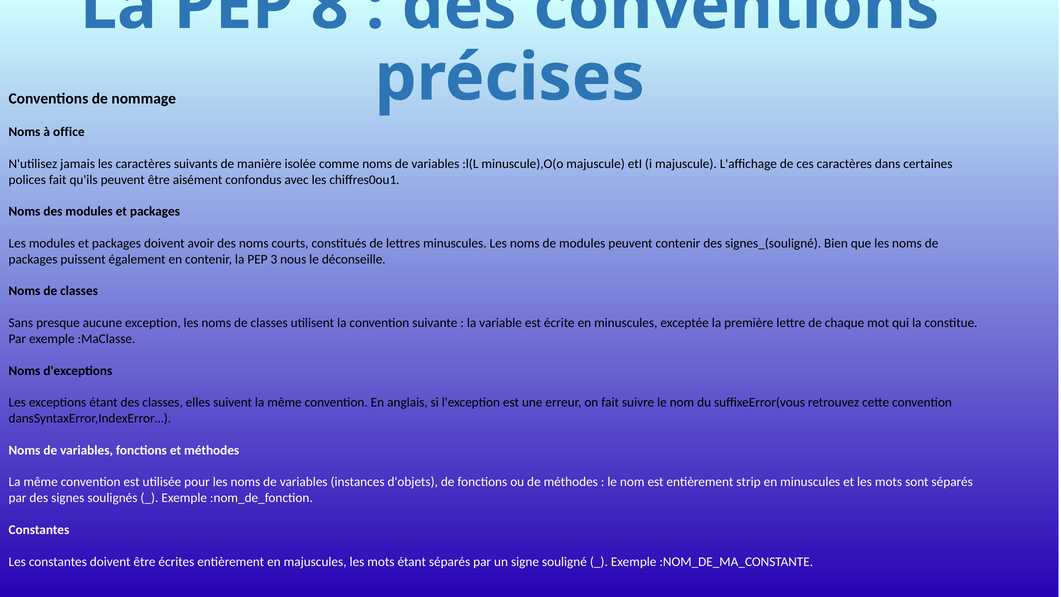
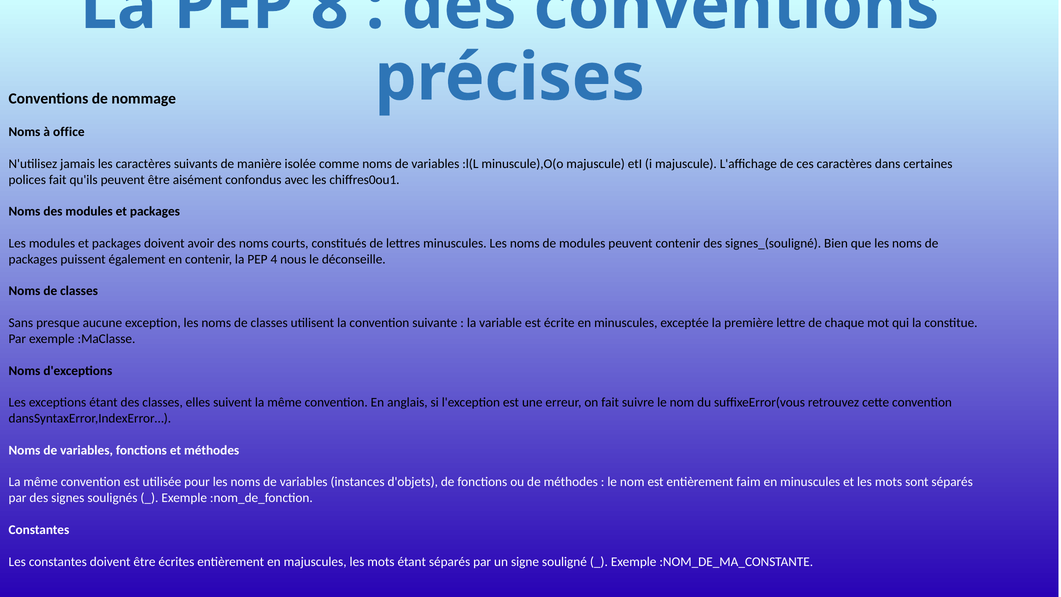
3: 3 -> 4
strip: strip -> faim
